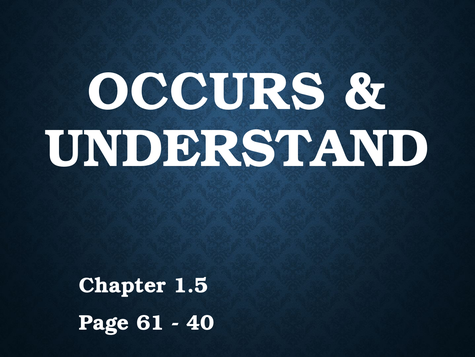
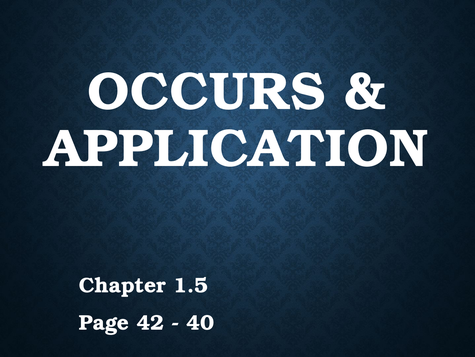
UNDERSTAND: UNDERSTAND -> APPLICATION
61: 61 -> 42
